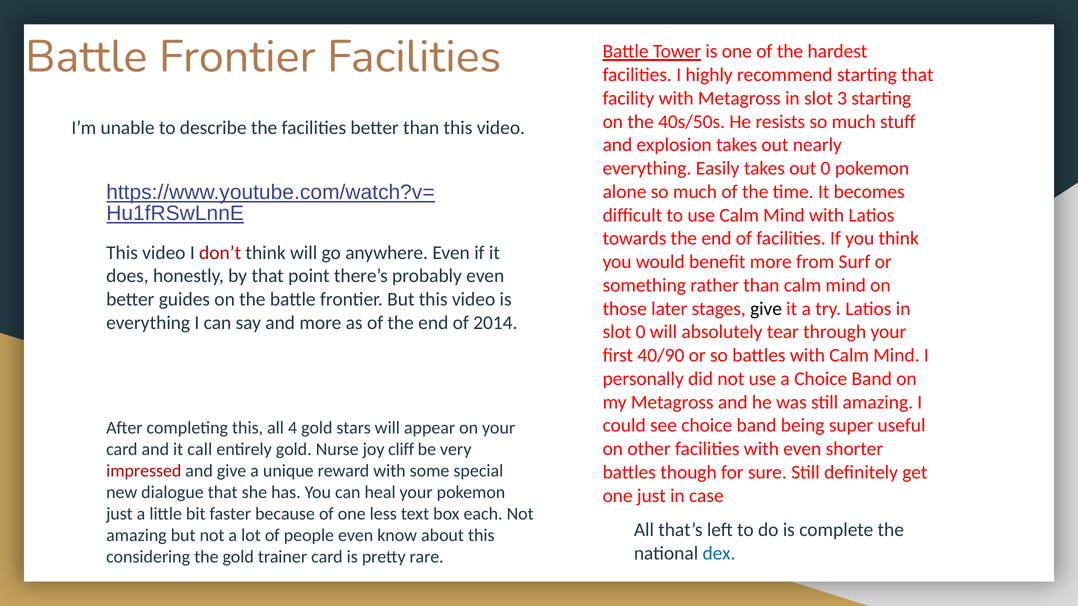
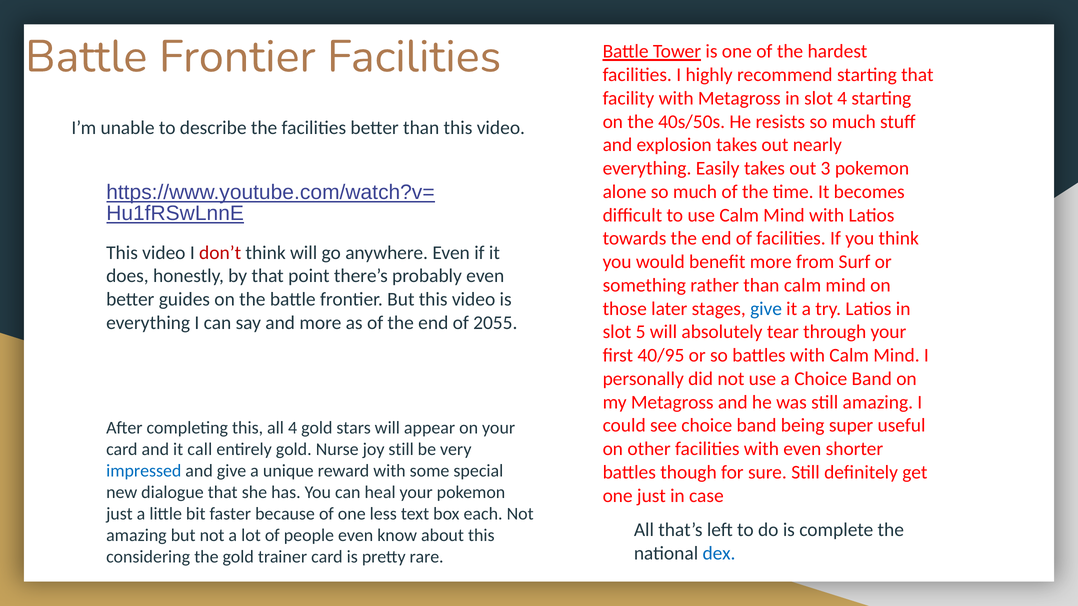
slot 3: 3 -> 4
out 0: 0 -> 3
give at (766, 309) colour: black -> blue
2014: 2014 -> 2055
slot 0: 0 -> 5
40/90: 40/90 -> 40/95
joy cliff: cliff -> still
impressed colour: red -> blue
